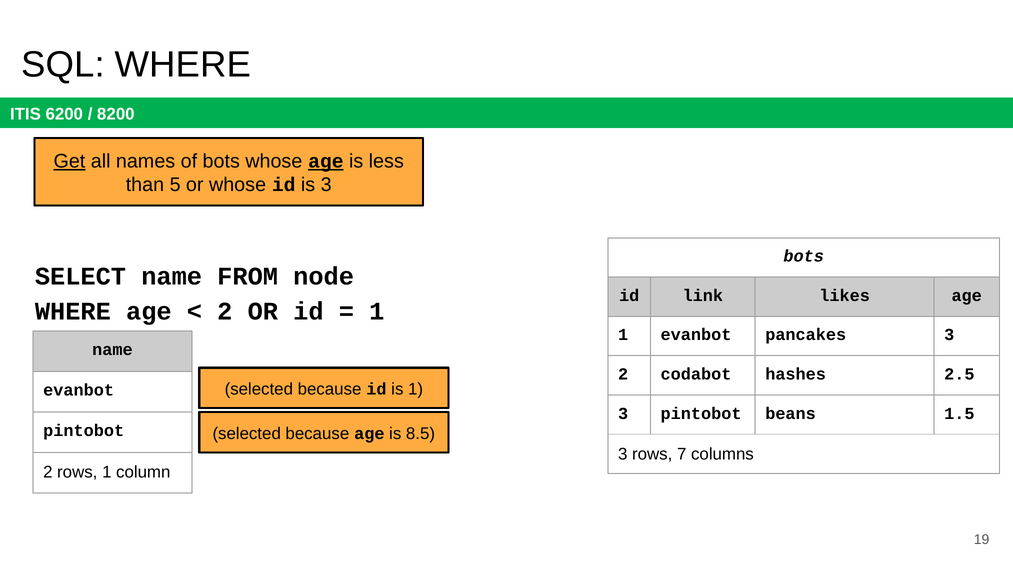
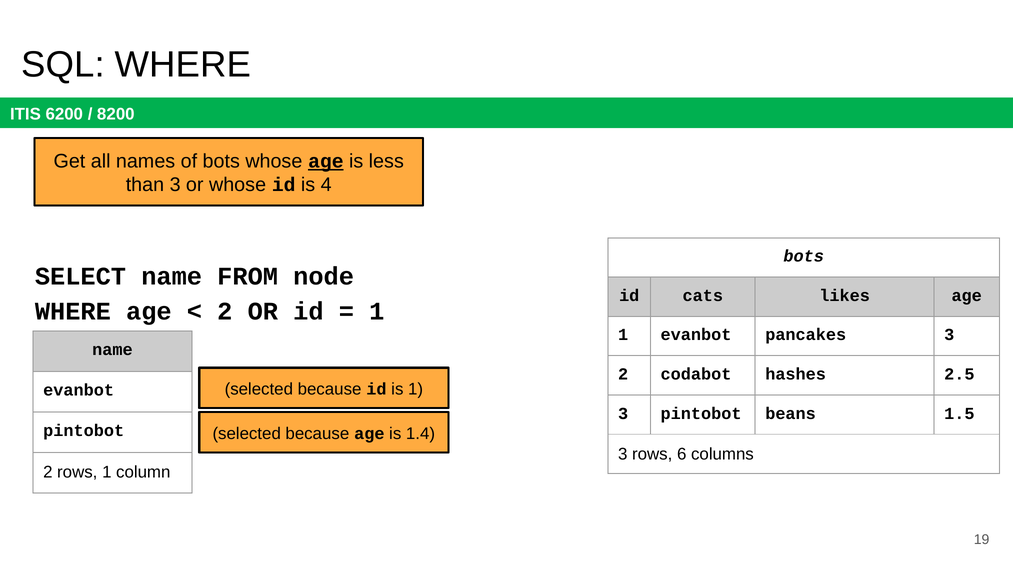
Get underline: present -> none
than 5: 5 -> 3
is 3: 3 -> 4
link: link -> cats
8.5: 8.5 -> 1.4
7: 7 -> 6
